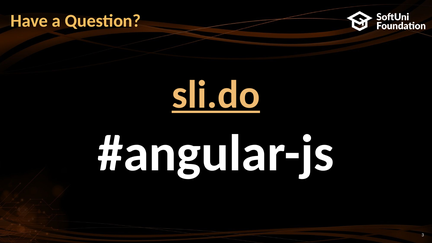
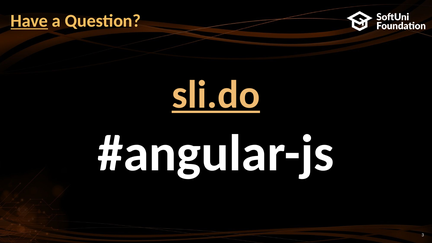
Have underline: none -> present
